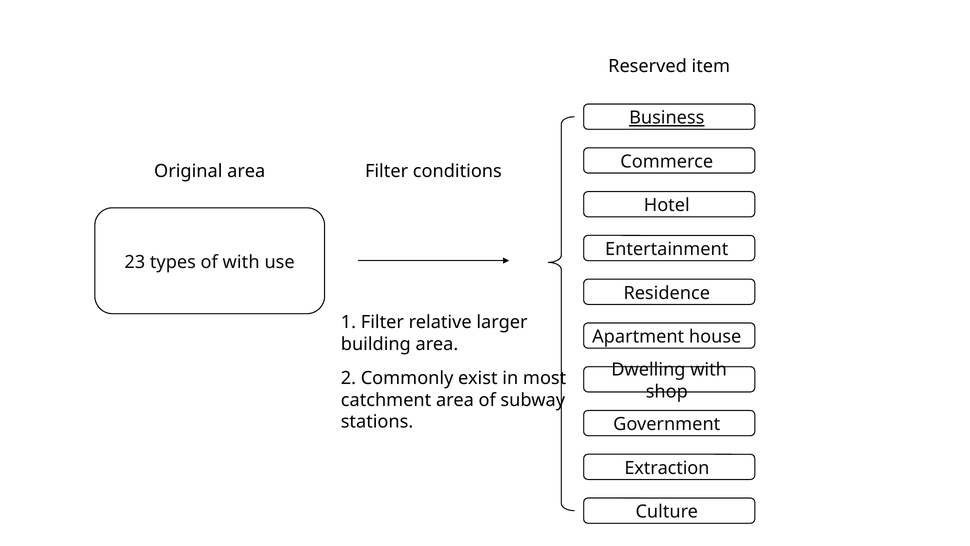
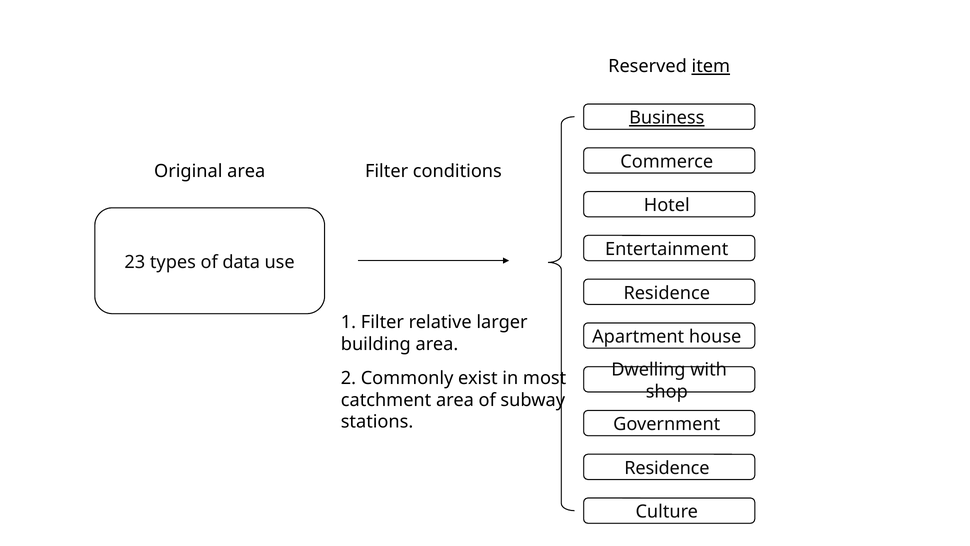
item underline: none -> present
of with: with -> data
Extraction at (667, 468): Extraction -> Residence
